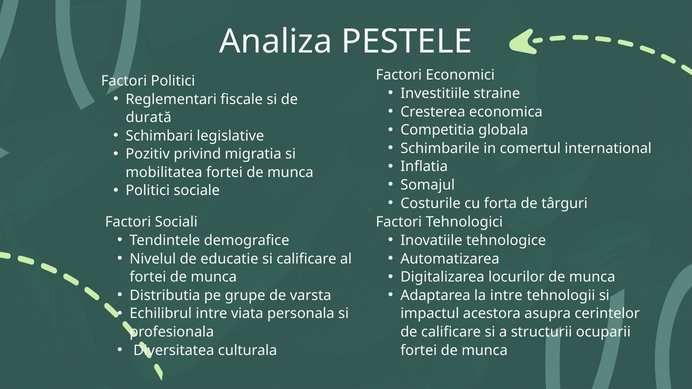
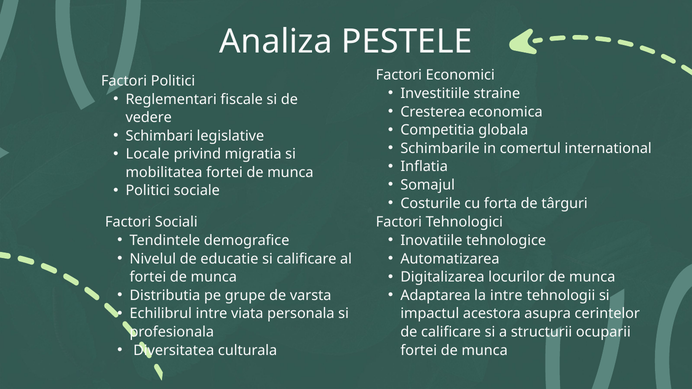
durată: durată -> vedere
Pozitiv: Pozitiv -> Locale
